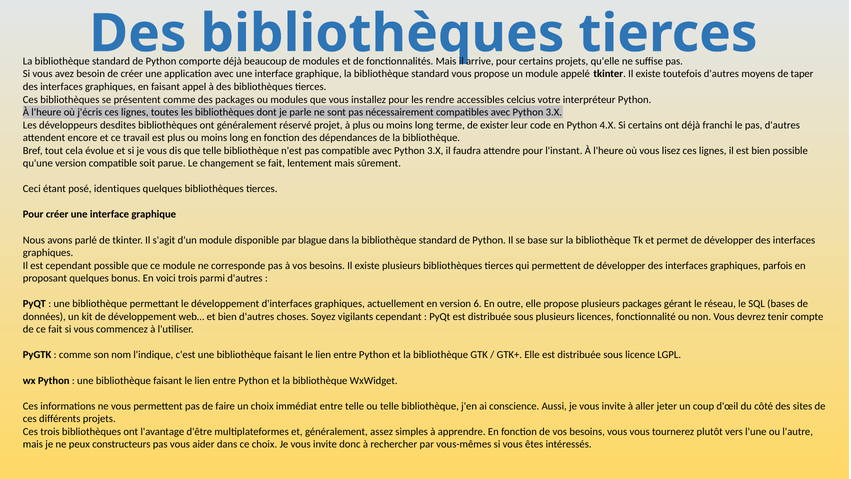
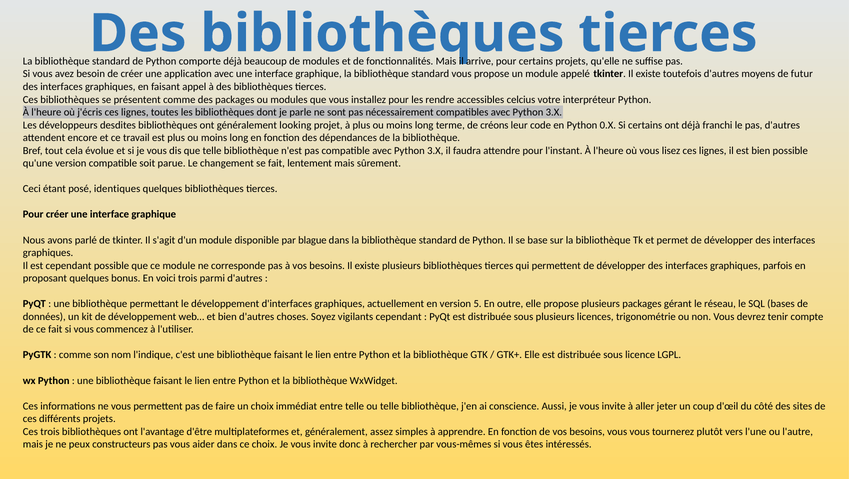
taper: taper -> futur
réservé: réservé -> looking
exister: exister -> créons
4.X: 4.X -> 0.X
6: 6 -> 5
fonctionnalité: fonctionnalité -> trigonométrie
